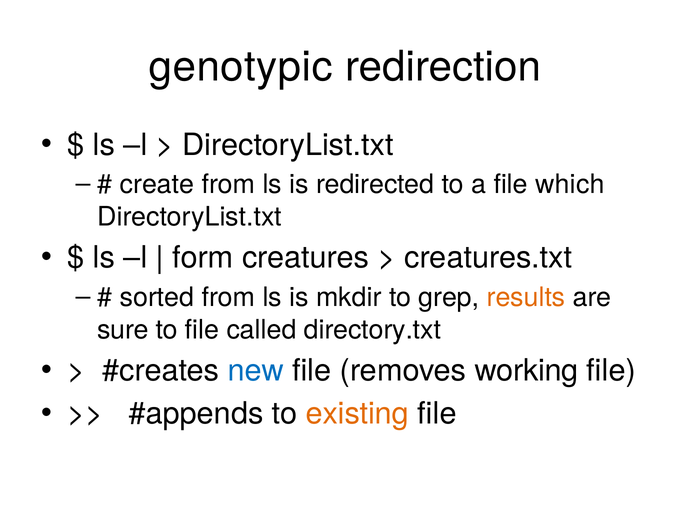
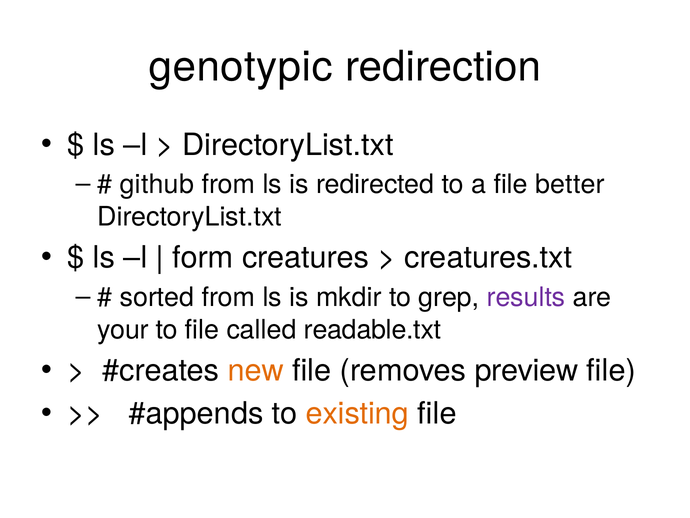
create: create -> github
which: which -> better
results colour: orange -> purple
sure: sure -> your
directory.txt: directory.txt -> readable.txt
new colour: blue -> orange
working: working -> preview
